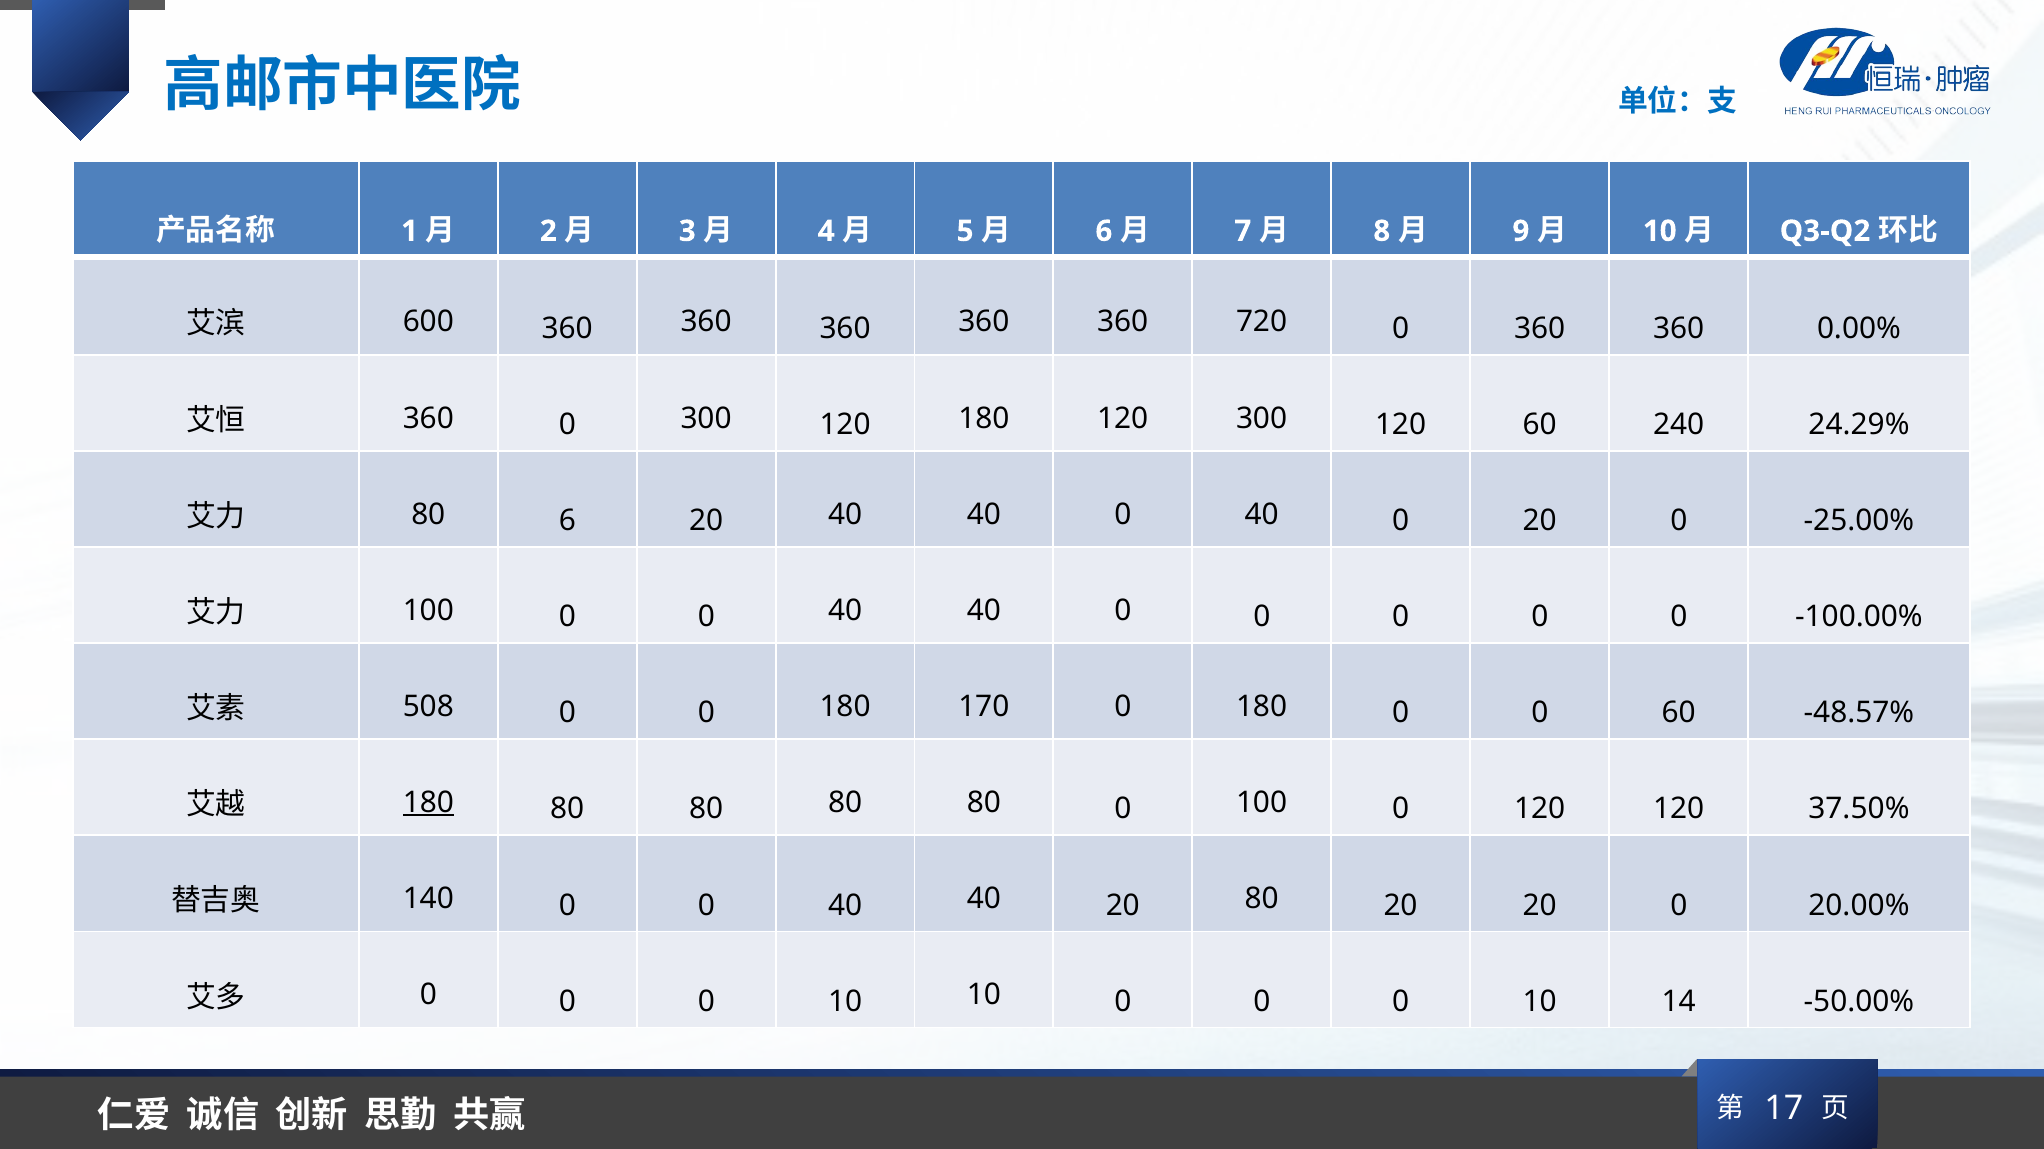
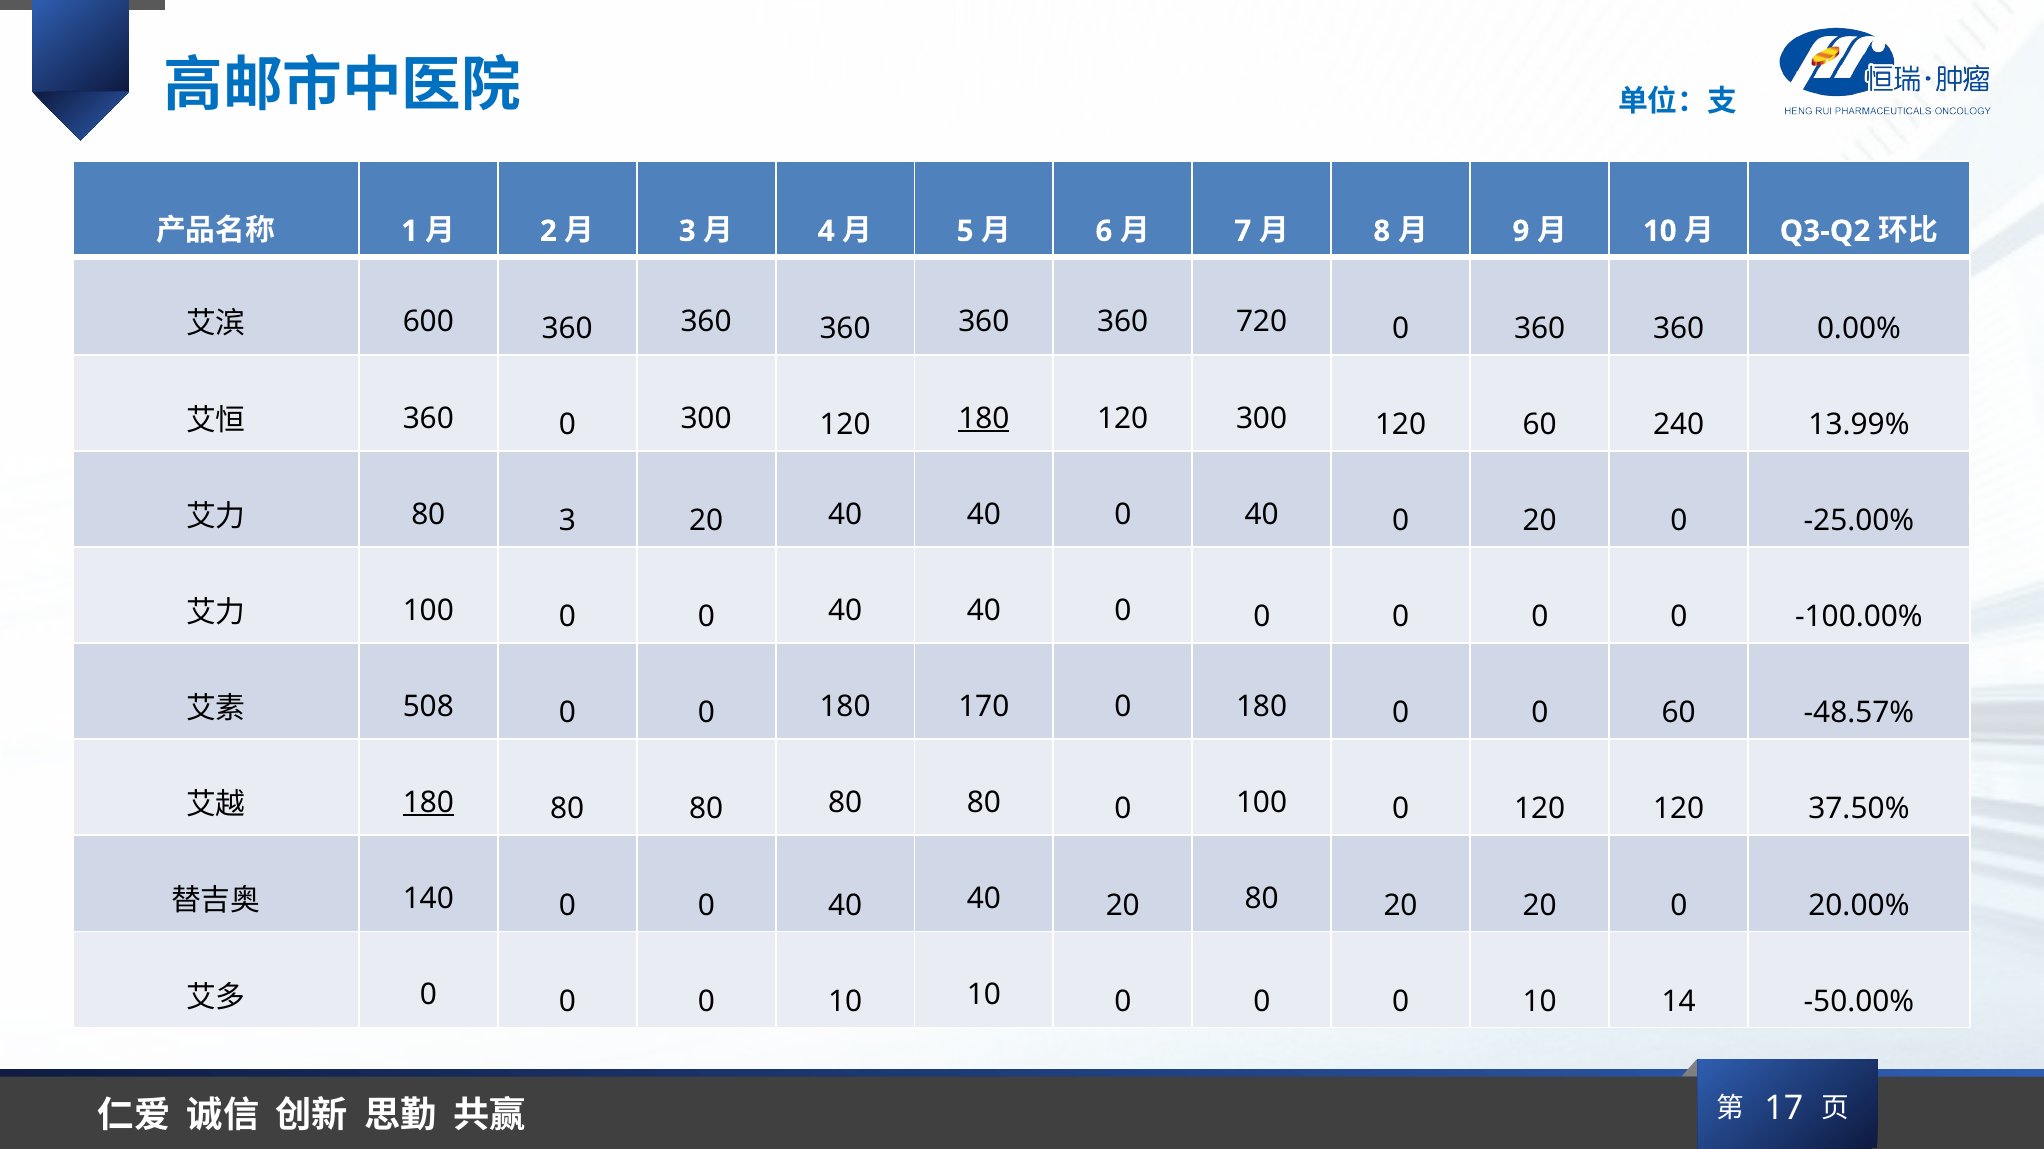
180 at (984, 418) underline: none -> present
24.29%: 24.29% -> 13.99%
80 6: 6 -> 3
